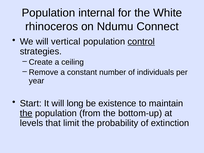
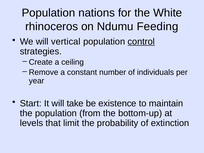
internal: internal -> nations
Connect: Connect -> Feeding
long: long -> take
the at (26, 113) underline: present -> none
